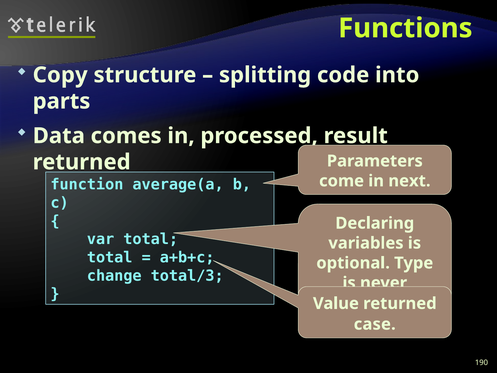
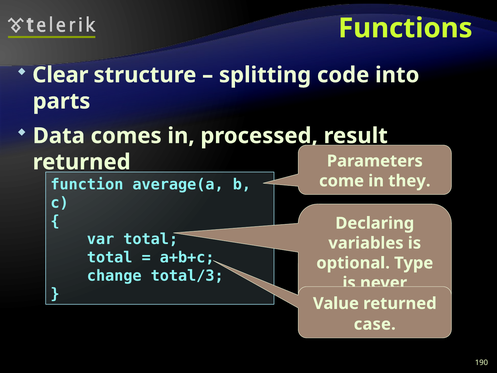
Copy: Copy -> Clear
next: next -> they
